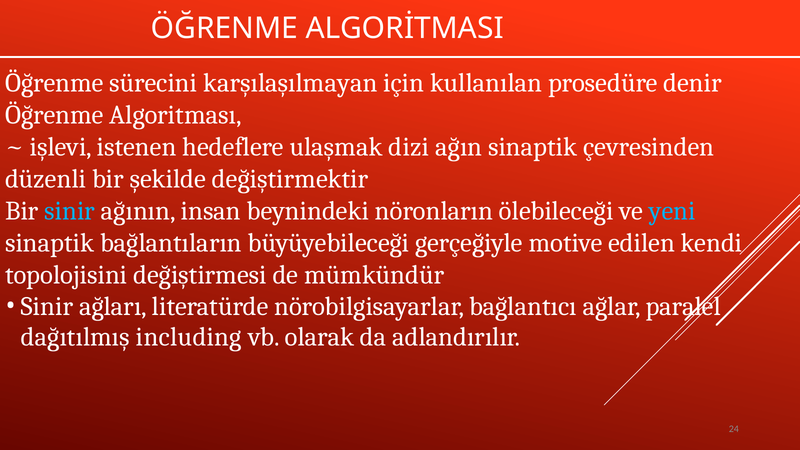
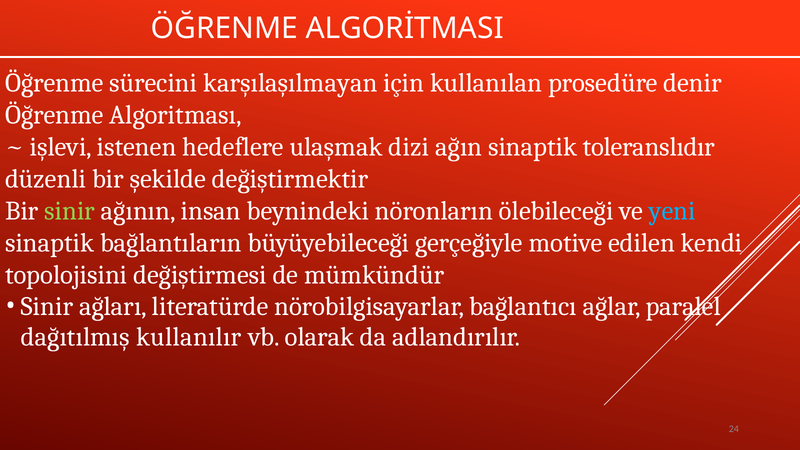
çevresinden: çevresinden -> toleranslıdır
sinir at (70, 211) colour: light blue -> light green
including: including -> kullanılır
